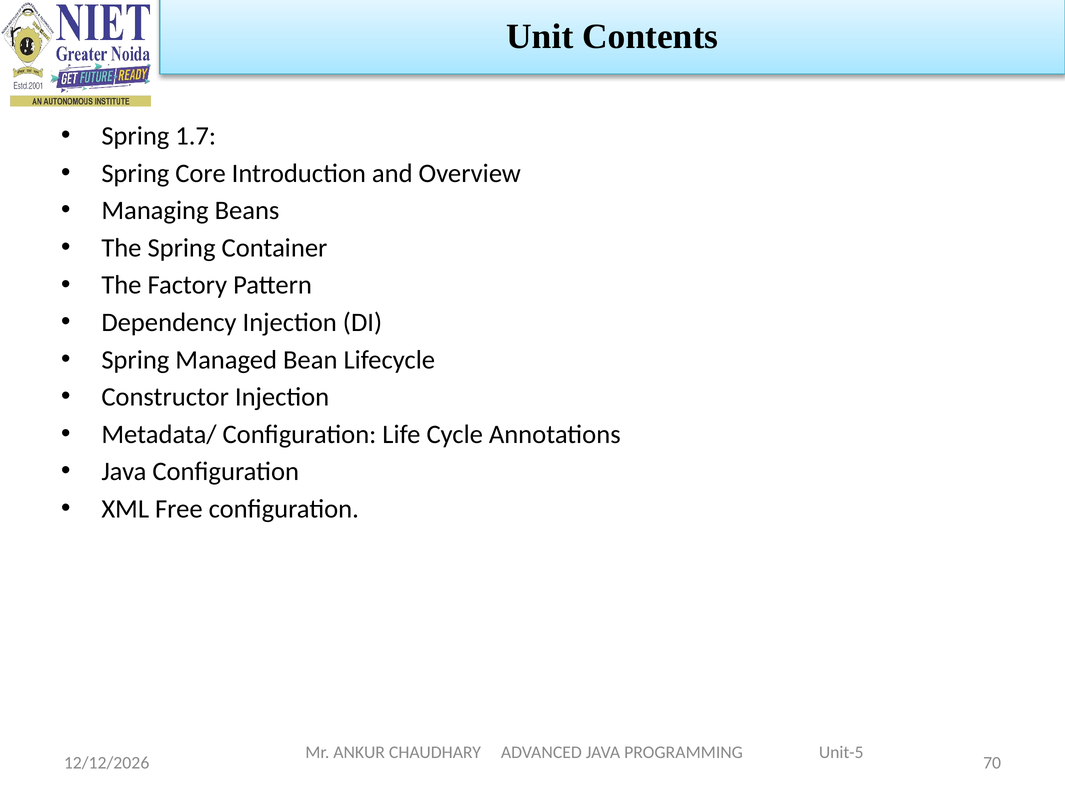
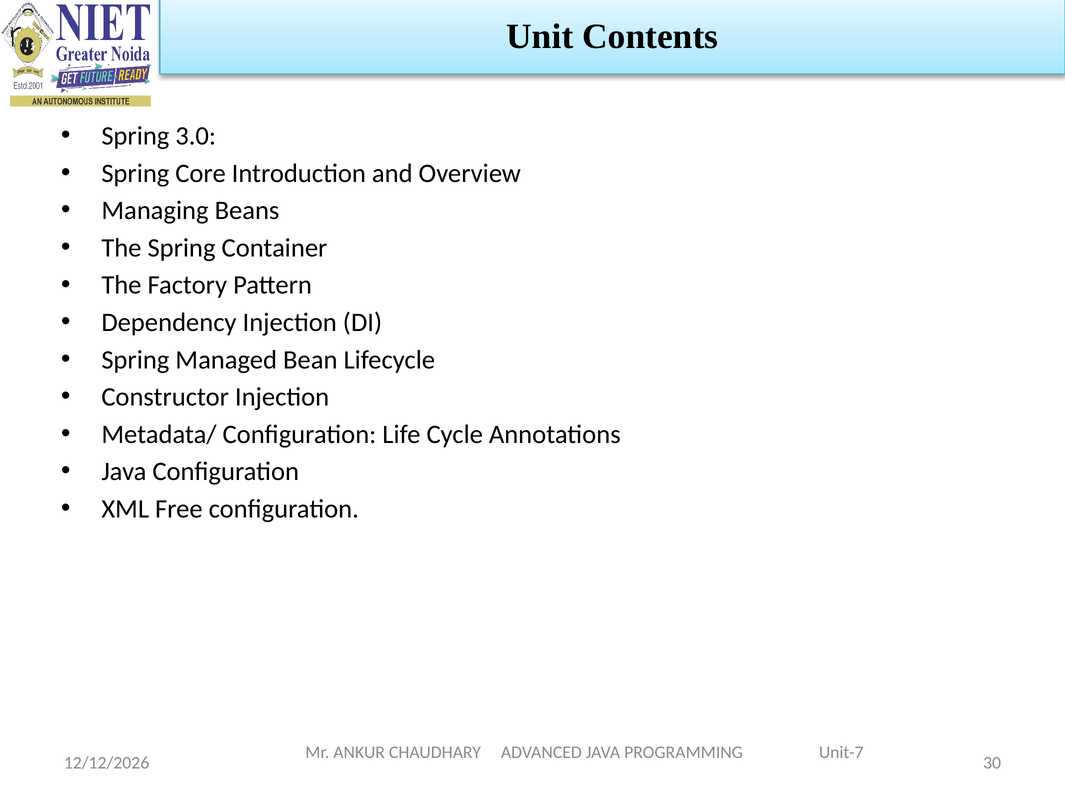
1.7: 1.7 -> 3.0
Unit-5: Unit-5 -> Unit-7
70: 70 -> 30
